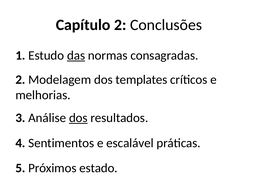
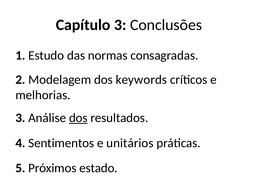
Capítulo 2: 2 -> 3
das underline: present -> none
templates: templates -> keywords
escalável: escalável -> unitários
